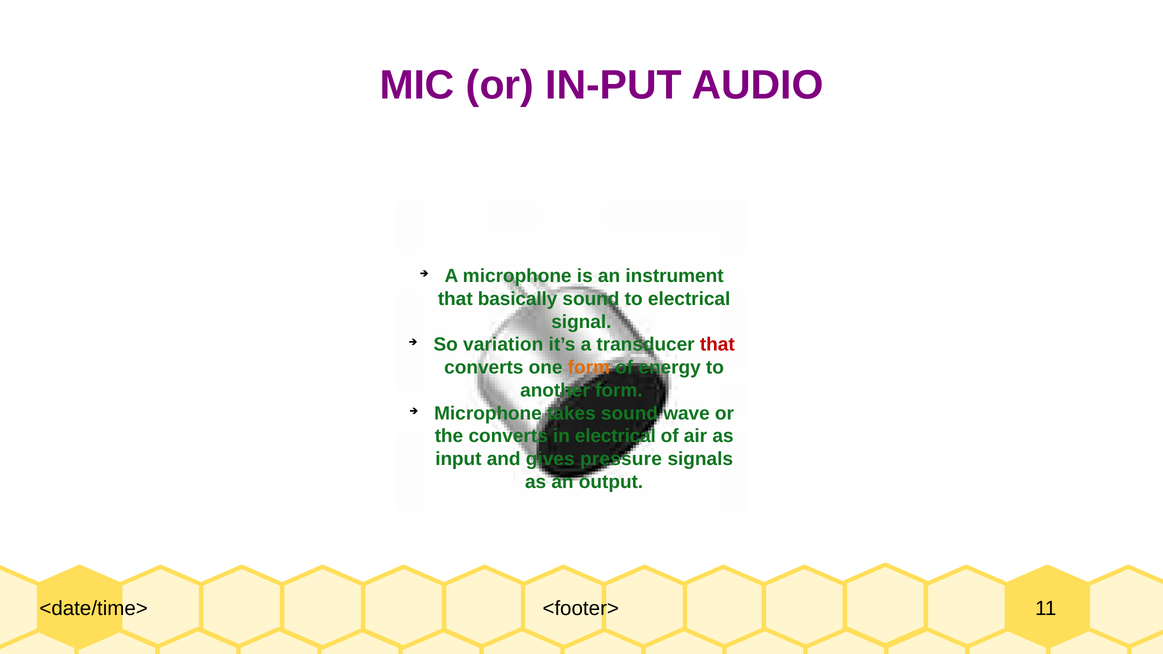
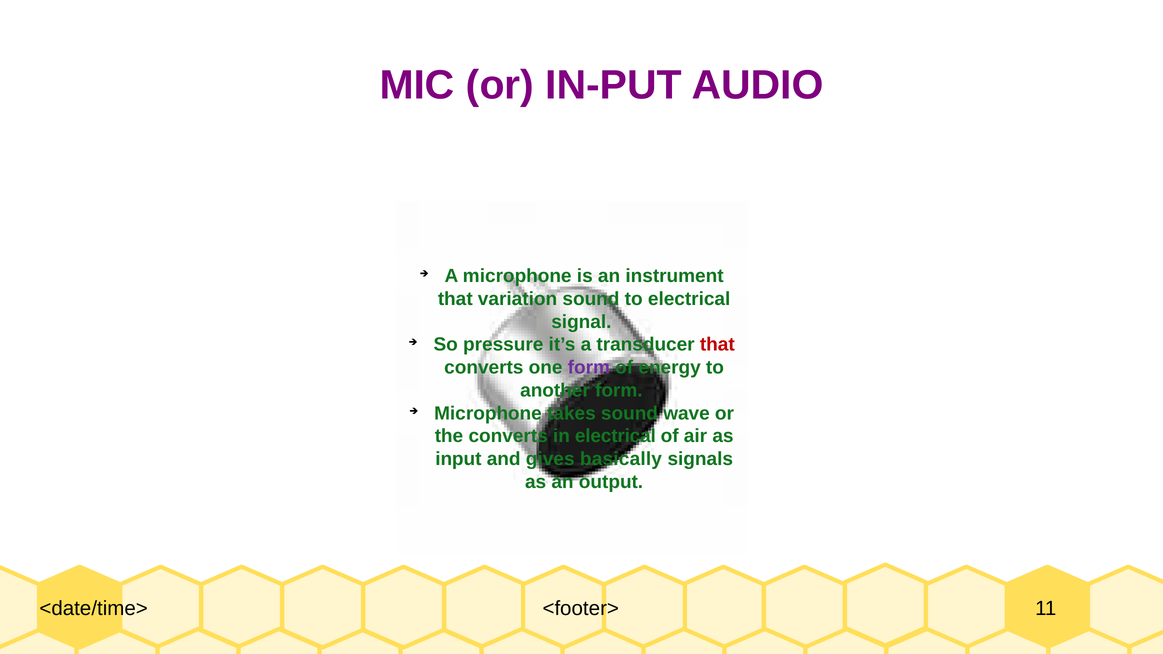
basically: basically -> variation
variation: variation -> pressure
form at (589, 368) colour: orange -> purple
pressure: pressure -> basically
